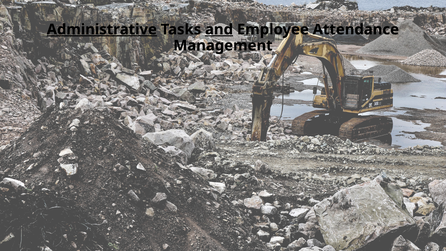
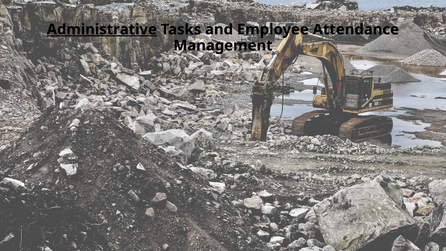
and underline: present -> none
